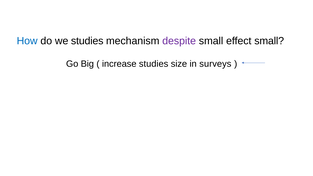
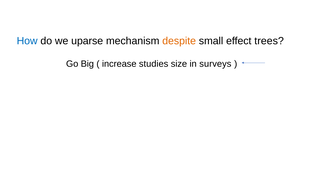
we studies: studies -> uparse
despite colour: purple -> orange
effect small: small -> trees
